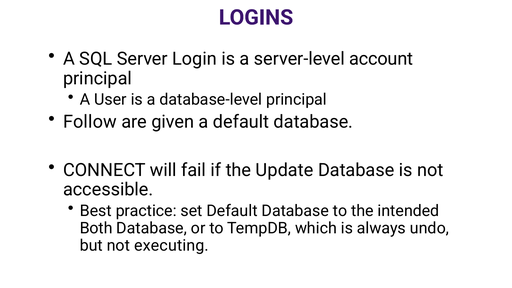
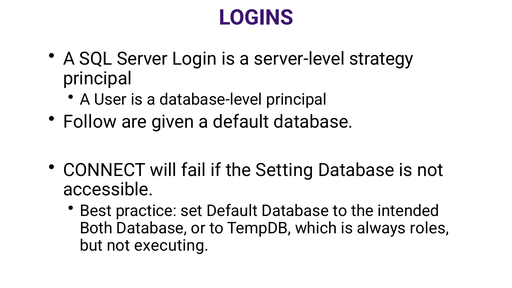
account: account -> strategy
Update: Update -> Setting
undo: undo -> roles
